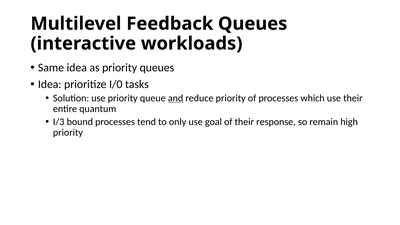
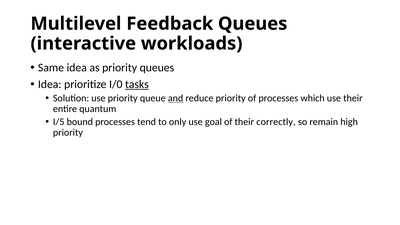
tasks underline: none -> present
I/3: I/3 -> I/5
response: response -> correctly
